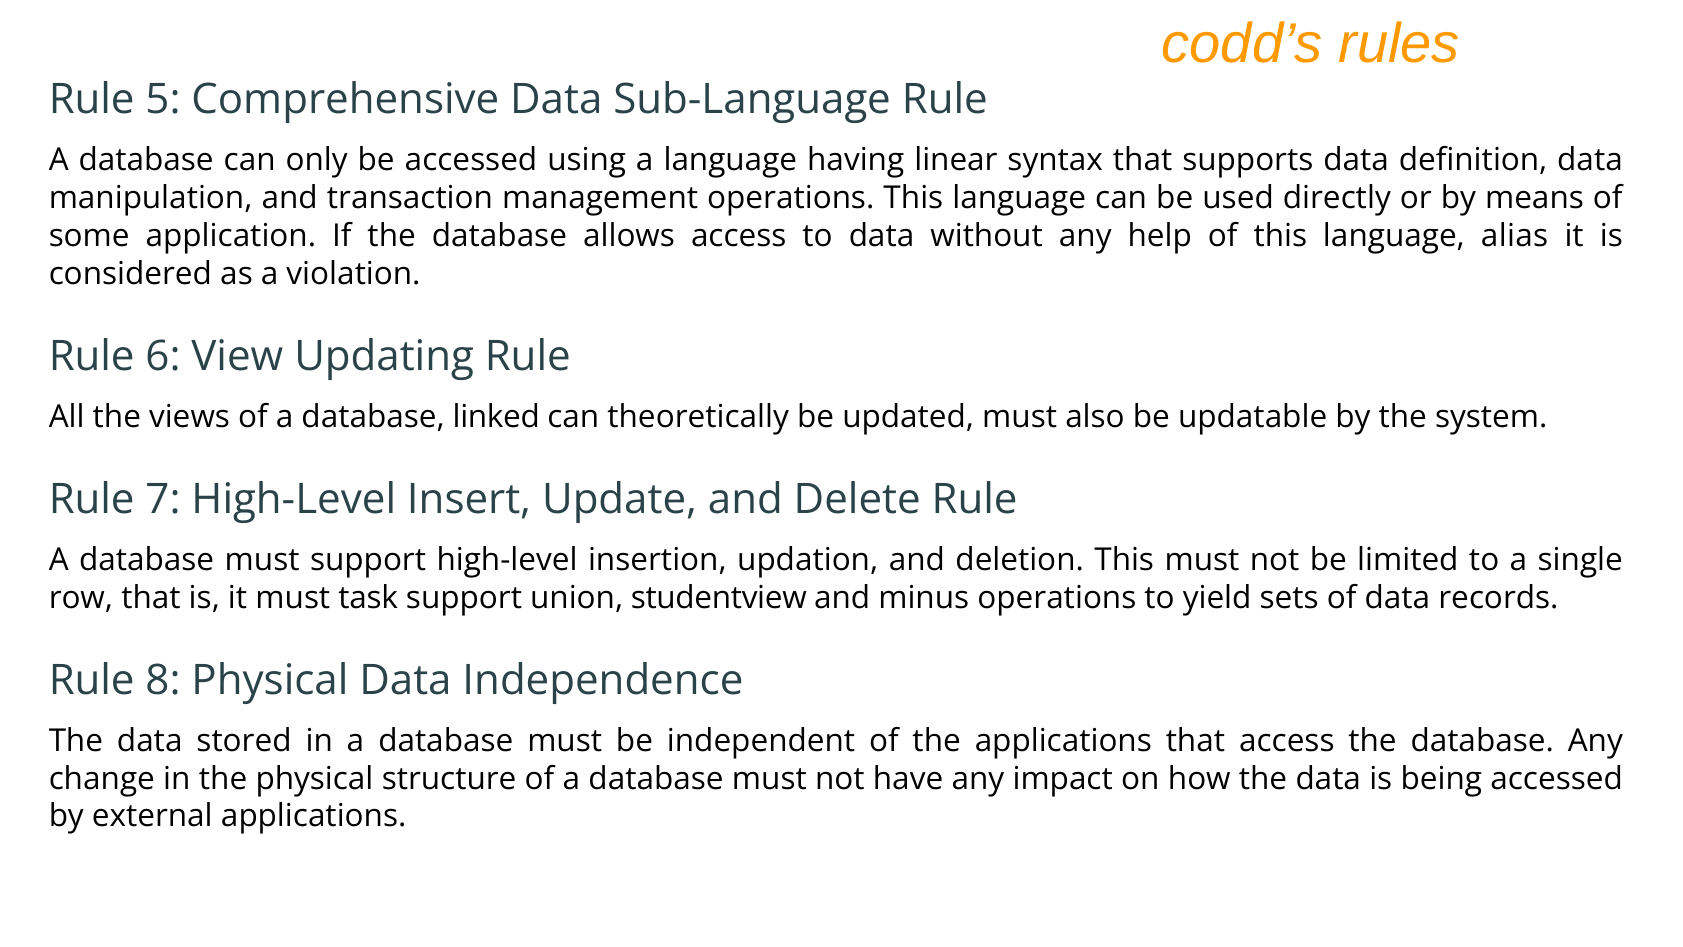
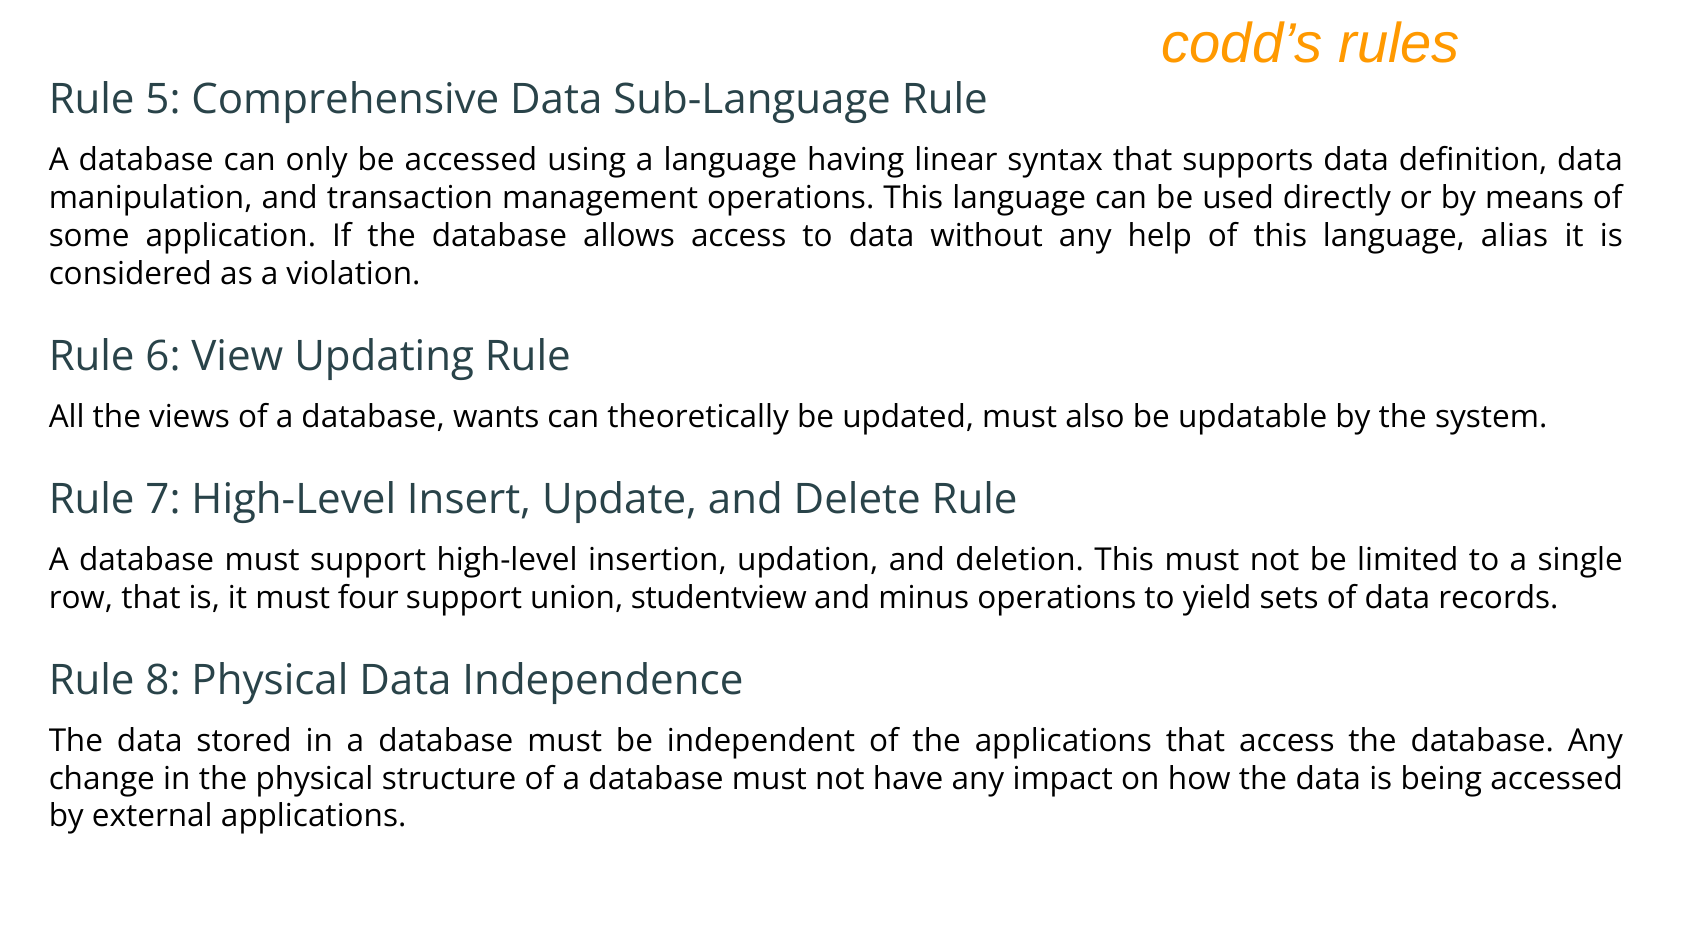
linked: linked -> wants
task: task -> four
